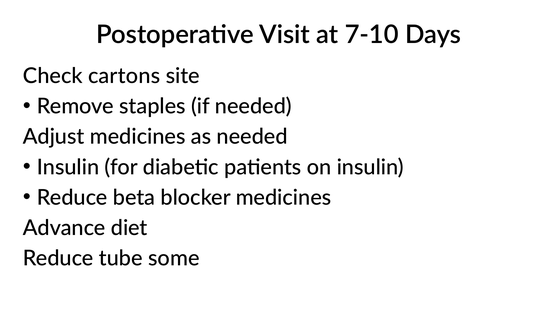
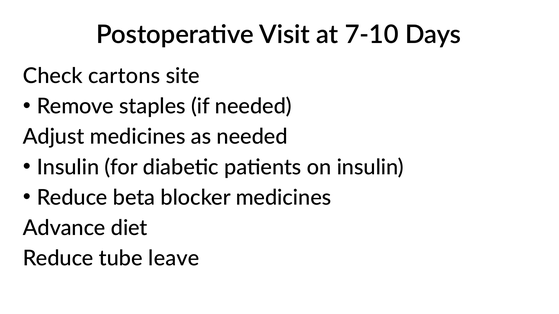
some: some -> leave
